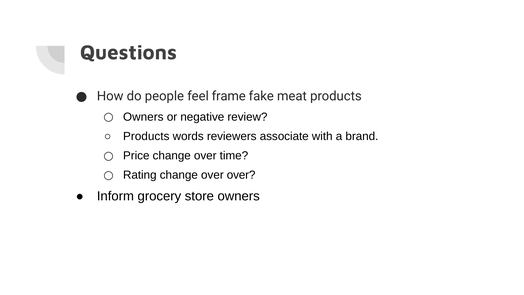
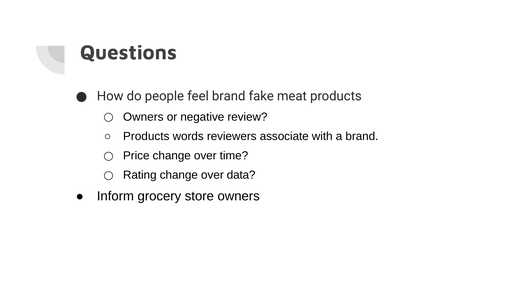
feel frame: frame -> brand
over over: over -> data
